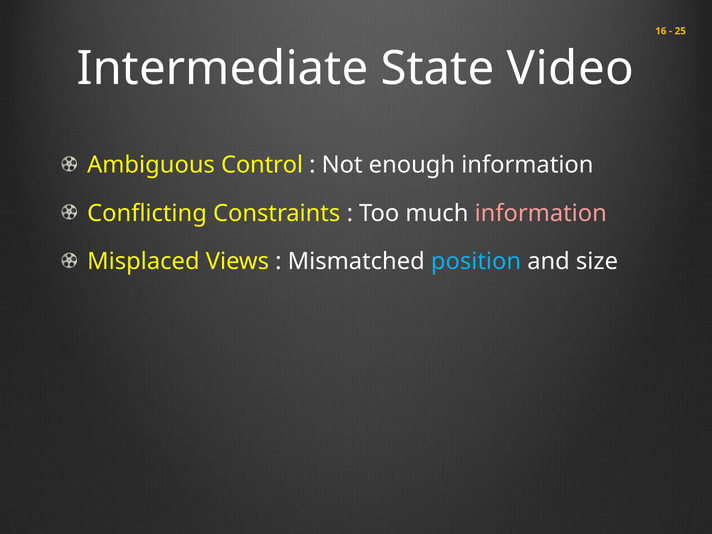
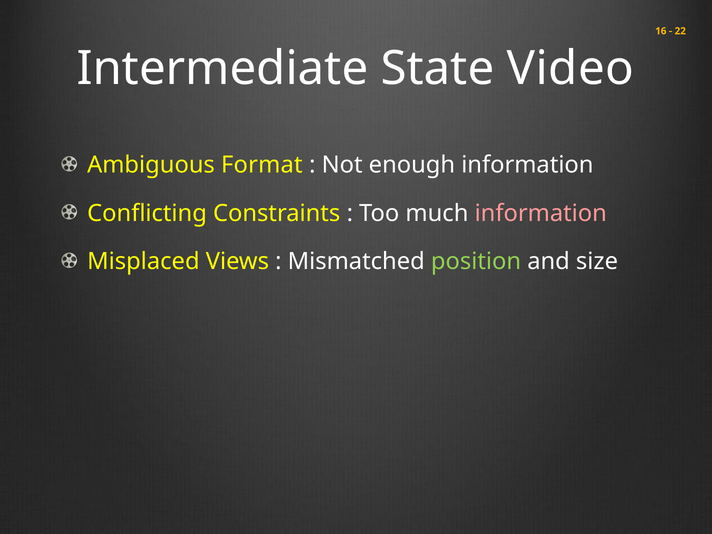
25: 25 -> 22
Control: Control -> Format
position colour: light blue -> light green
